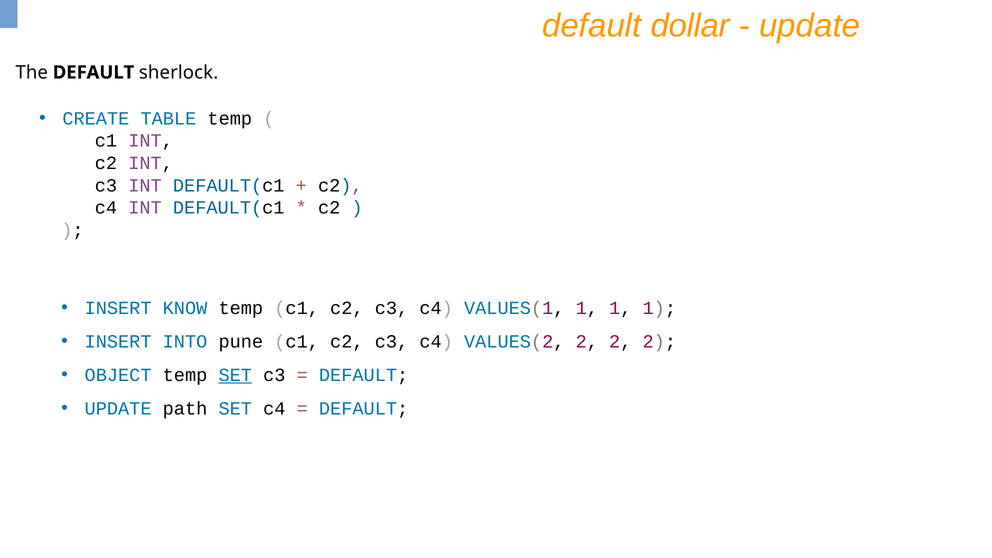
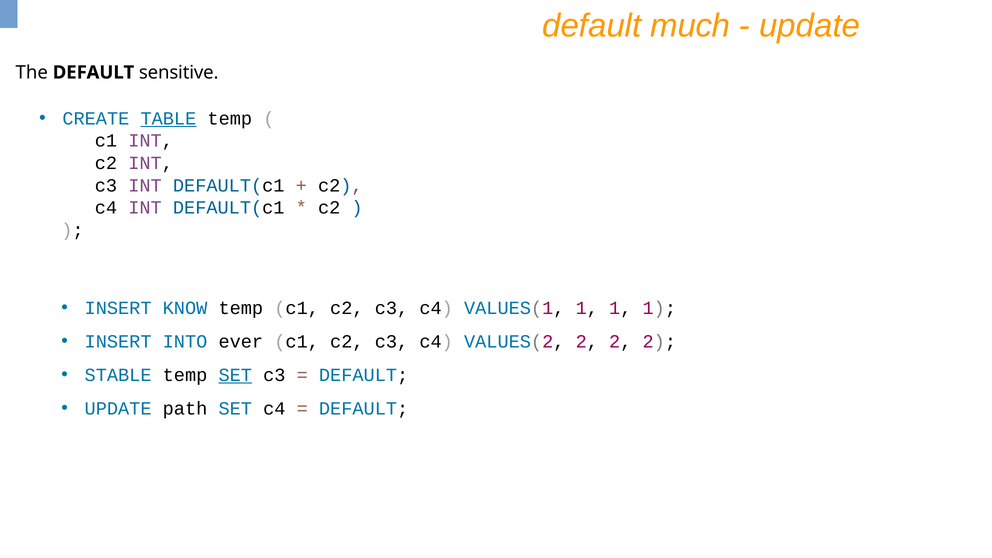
dollar: dollar -> much
sherlock: sherlock -> sensitive
TABLE underline: none -> present
pune: pune -> ever
OBJECT: OBJECT -> STABLE
